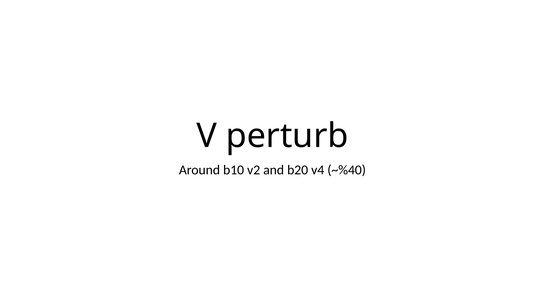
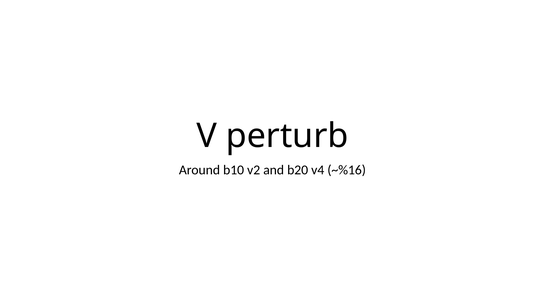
~%40: ~%40 -> ~%16
